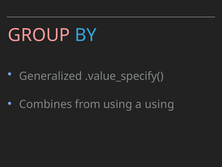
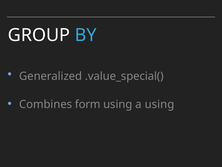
GROUP colour: pink -> white
.value_specify(: .value_specify( -> .value_special(
from: from -> form
